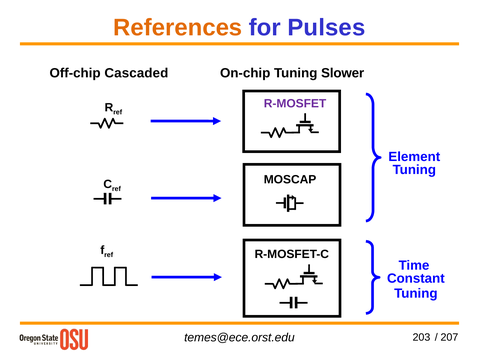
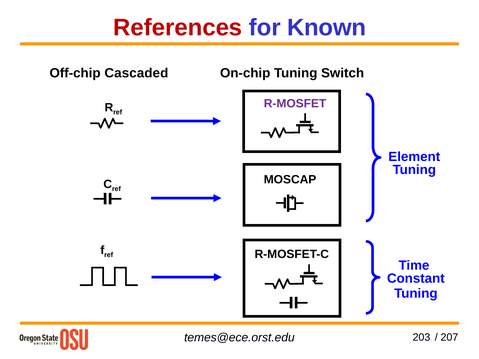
References colour: orange -> red
Pulses: Pulses -> Known
Slower: Slower -> Switch
